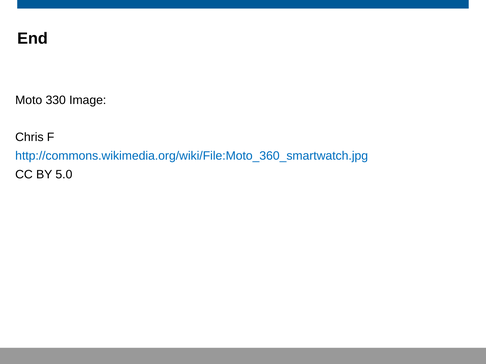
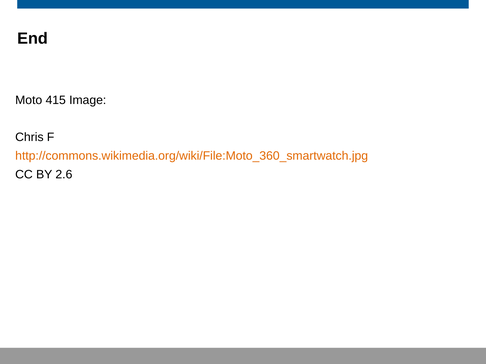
330: 330 -> 415
http://commons.wikimedia.org/wiki/File:Moto_360_smartwatch.jpg colour: blue -> orange
5.0: 5.0 -> 2.6
